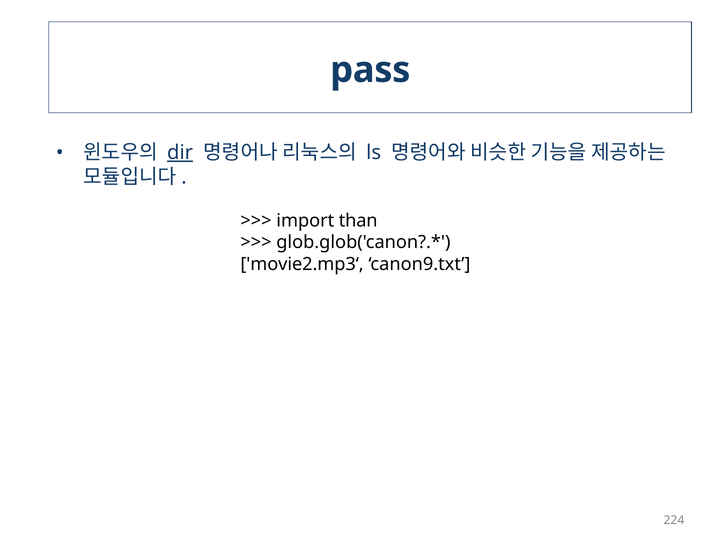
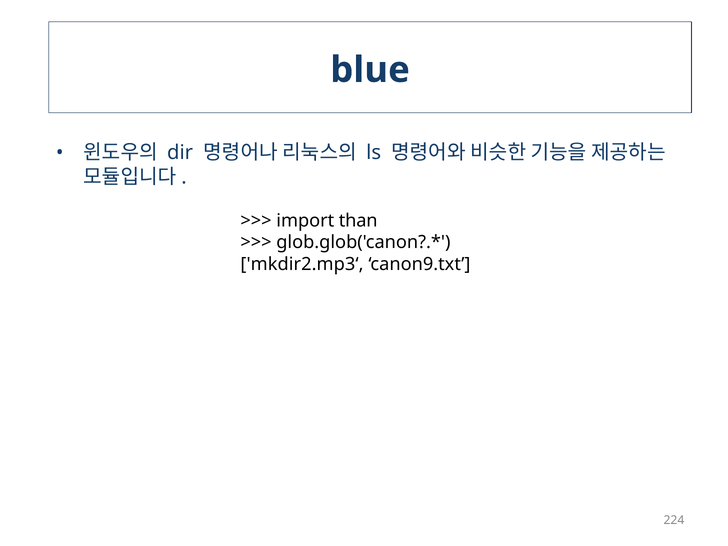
pass: pass -> blue
dir underline: present -> none
movie2.mp3‘: movie2.mp3‘ -> mkdir2.mp3‘
